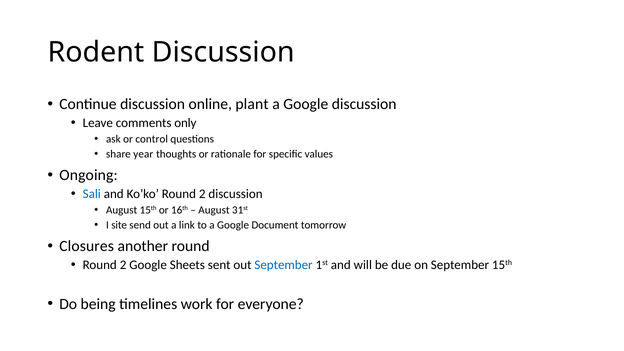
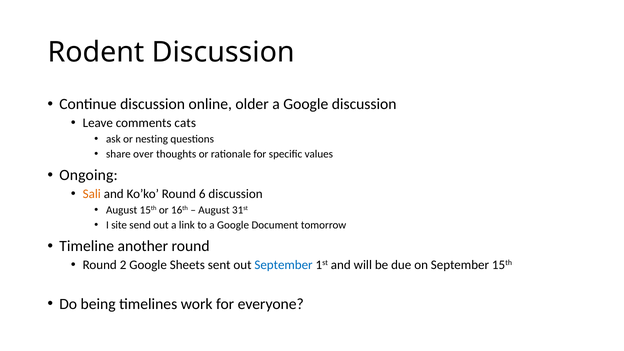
plant: plant -> older
only: only -> cats
control: control -> nesting
year: year -> over
Sali colour: blue -> orange
Ko’ko Round 2: 2 -> 6
Closures: Closures -> Timeline
